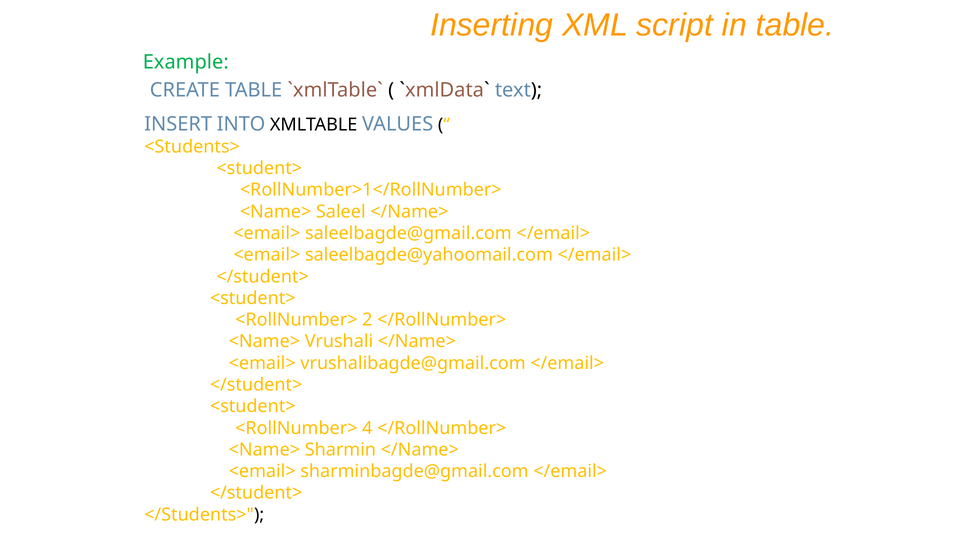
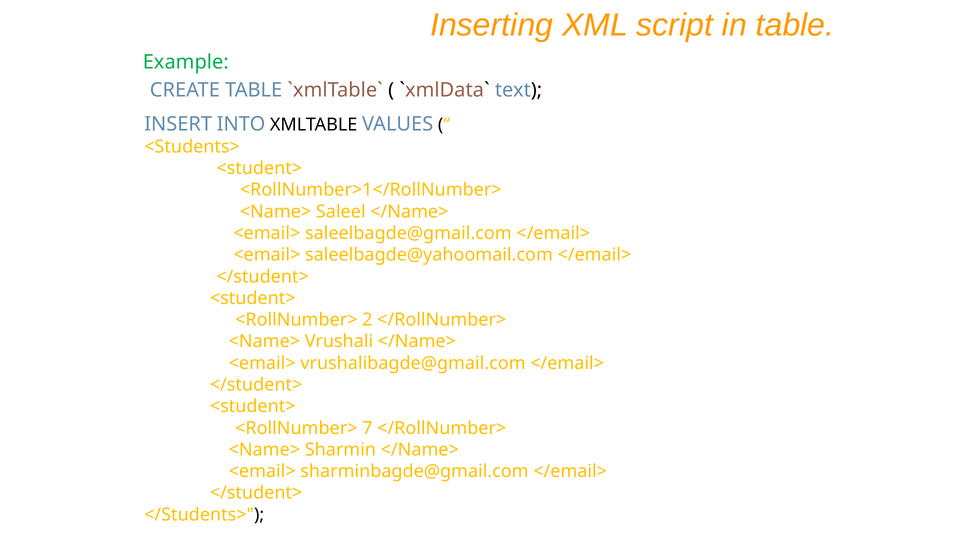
4: 4 -> 7
